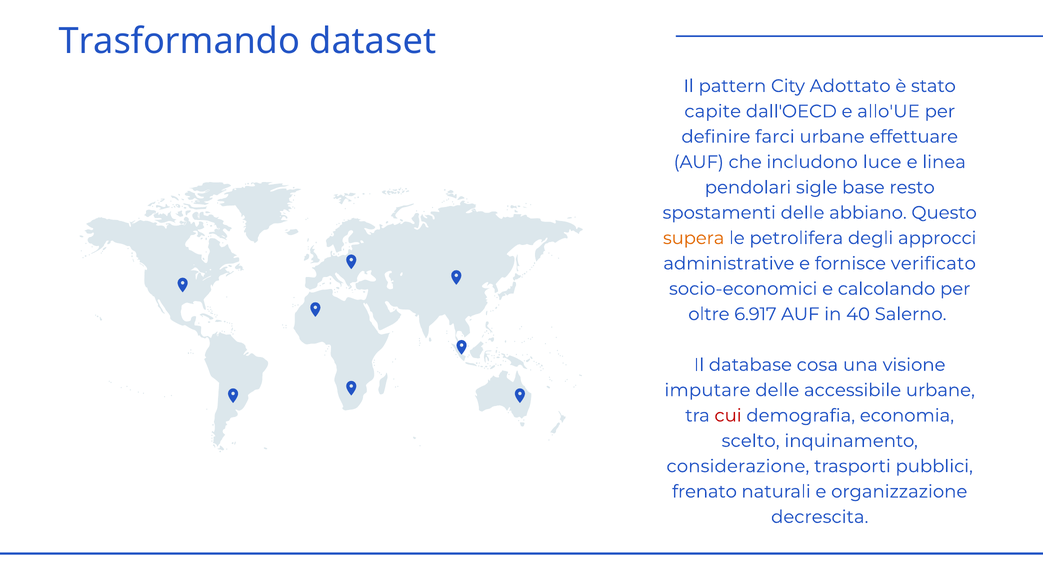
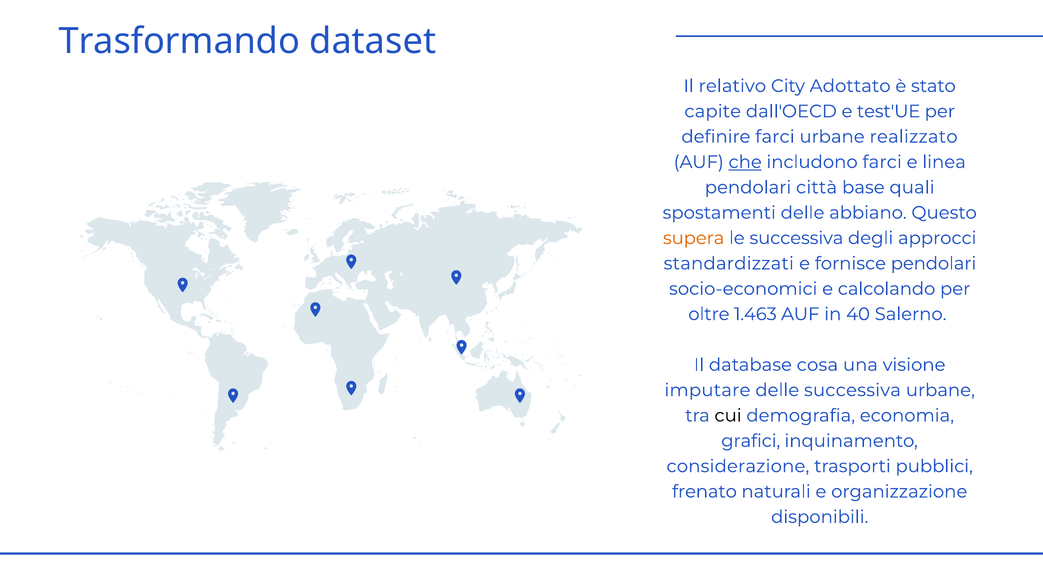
pattern: pattern -> relativo
allo'UE: allo'UE -> test'UE
effettuare: effettuare -> realizzato
che underline: none -> present
includono luce: luce -> farci
sigle: sigle -> città
resto: resto -> quali
le petrolifera: petrolifera -> successiva
administrative: administrative -> standardizzati
fornisce verificato: verificato -> pendolari
6.917: 6.917 -> 1.463
delle accessibile: accessibile -> successiva
cui colour: red -> black
scelto: scelto -> grafici
decrescita: decrescita -> disponibili
